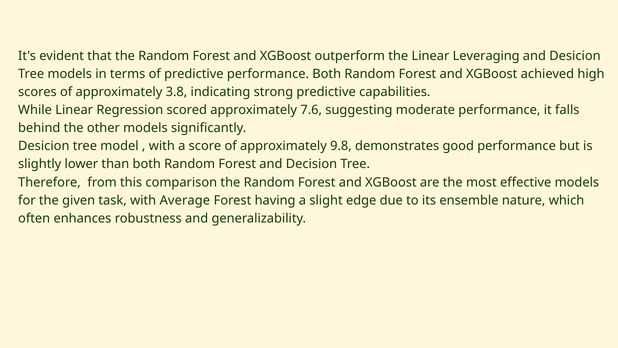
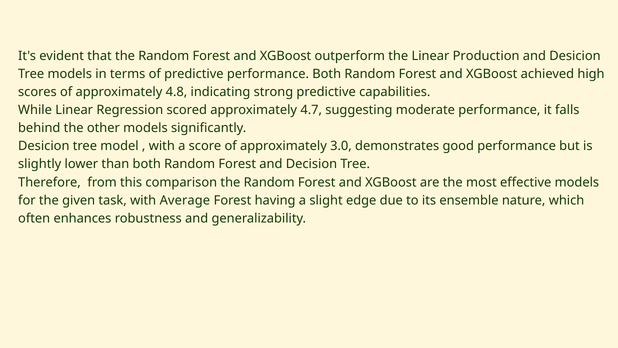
Leveraging: Leveraging -> Production
3.8: 3.8 -> 4.8
7.6: 7.6 -> 4.7
9.8: 9.8 -> 3.0
